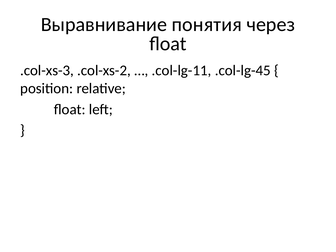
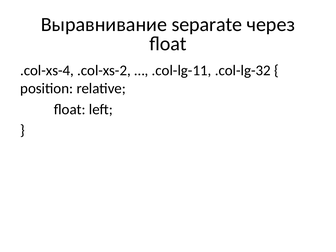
понятия: понятия -> separate
.col-xs-3: .col-xs-3 -> .col-xs-4
.col-lg-45: .col-lg-45 -> .col-lg-32
